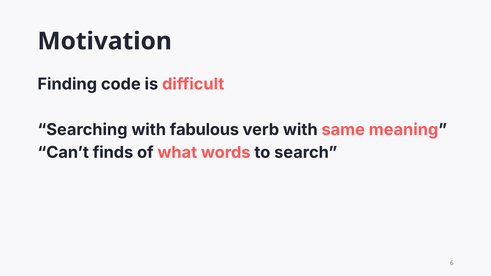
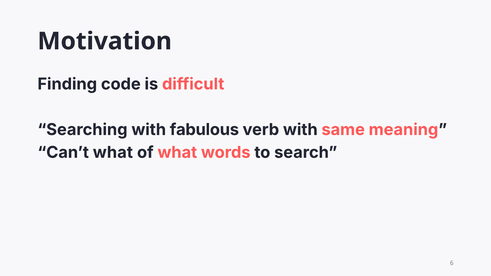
Can’t finds: finds -> what
